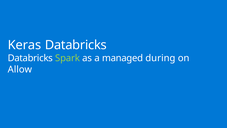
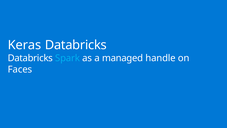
Spark colour: light green -> light blue
during: during -> handle
Allow: Allow -> Faces
